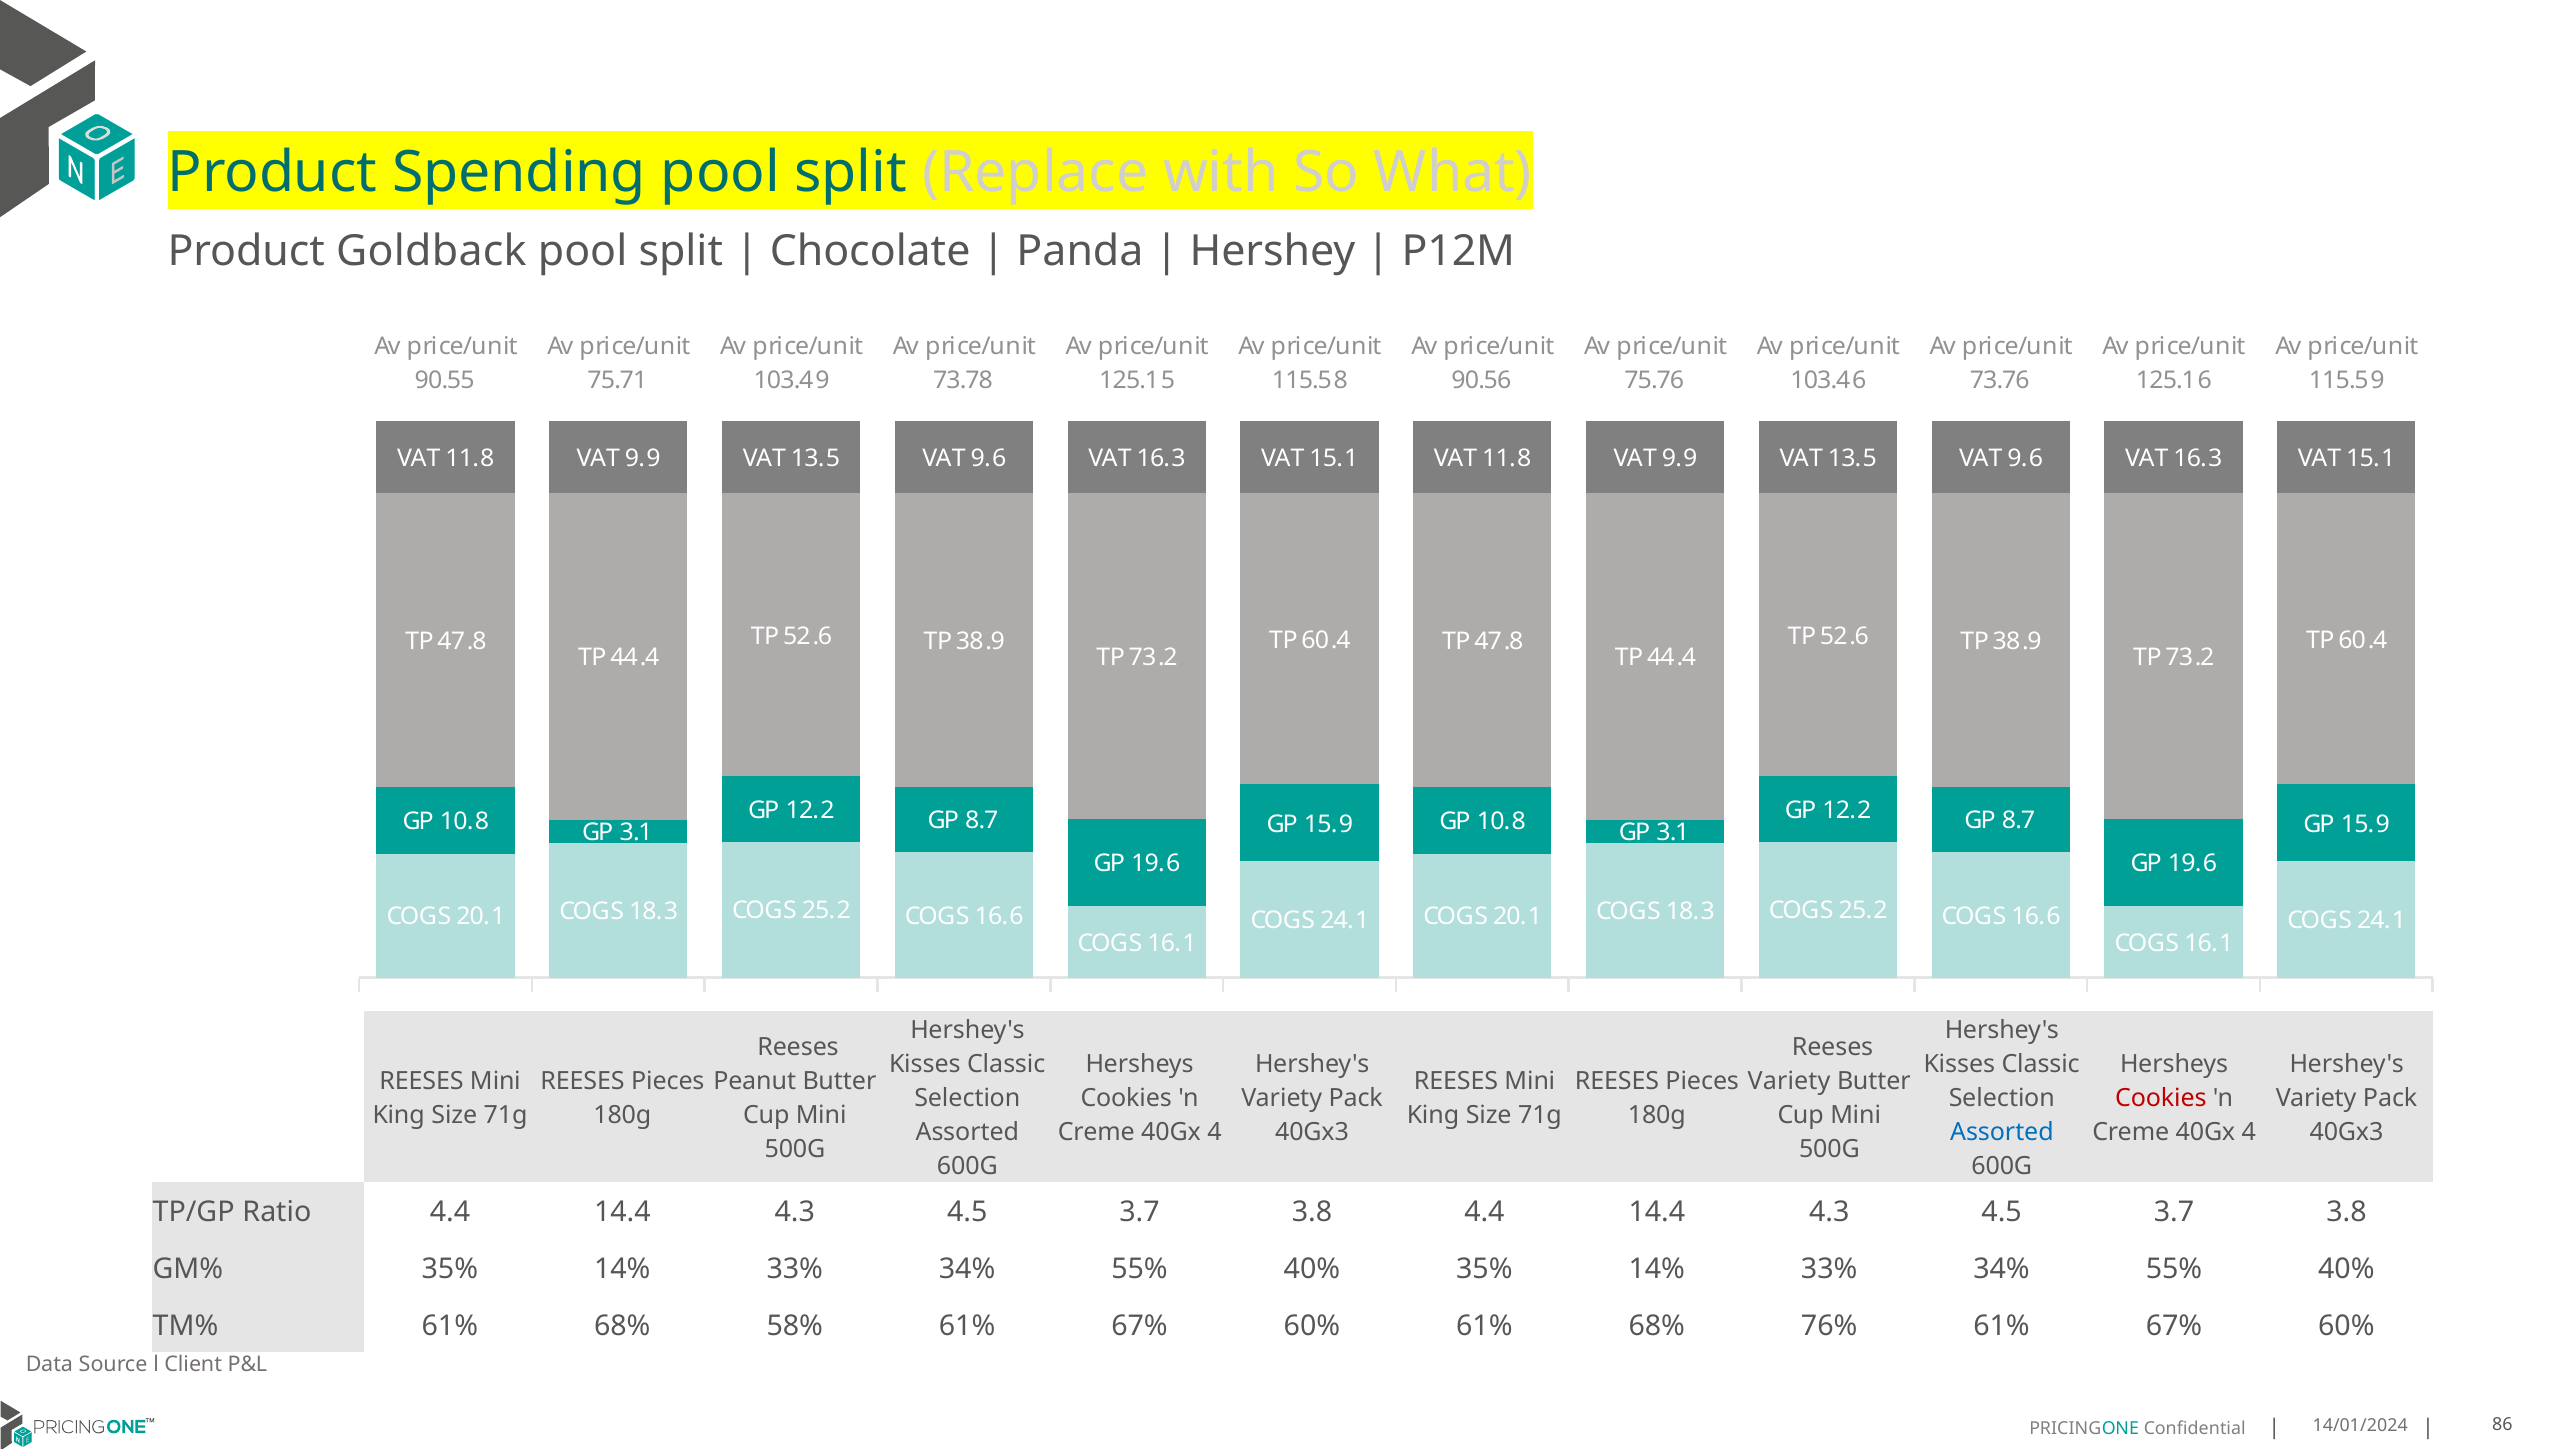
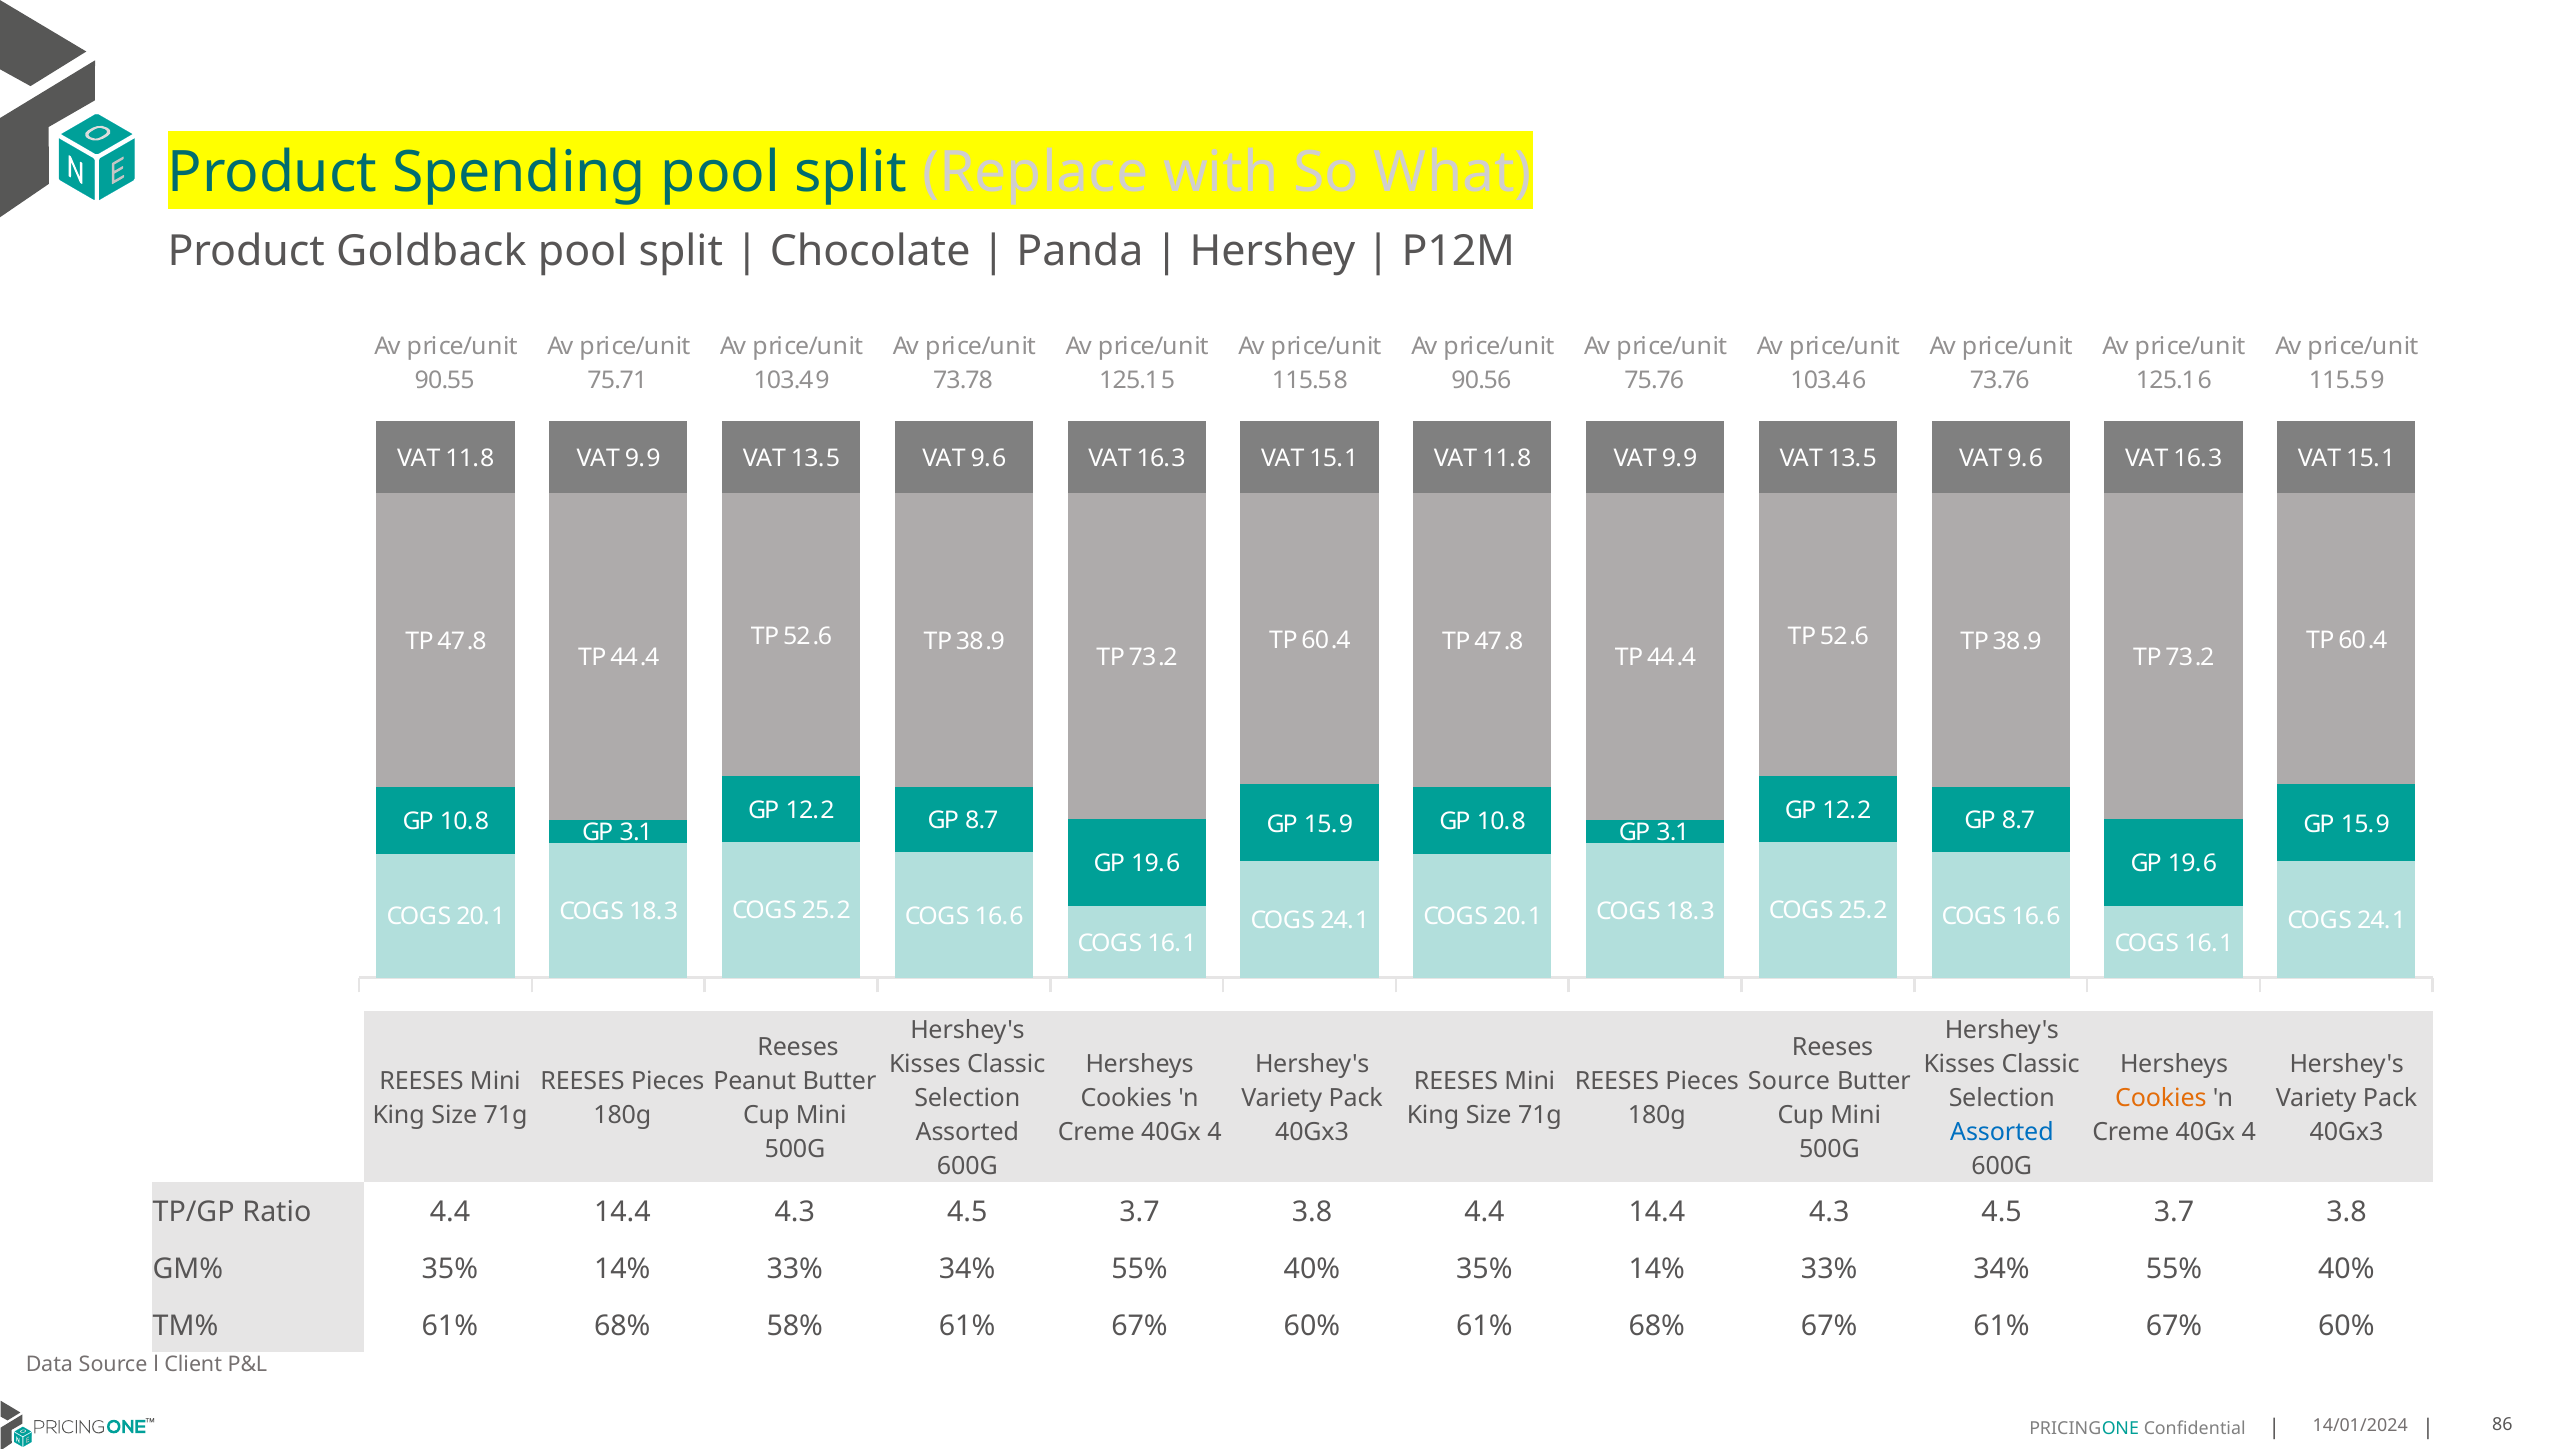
Variety at (1789, 1081): Variety -> Source
Cookies at (2161, 1098) colour: red -> orange
68% 76%: 76% -> 67%
